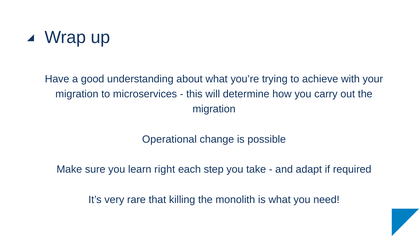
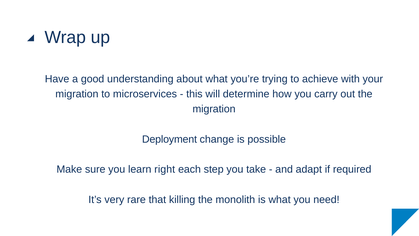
Operational: Operational -> Deployment
